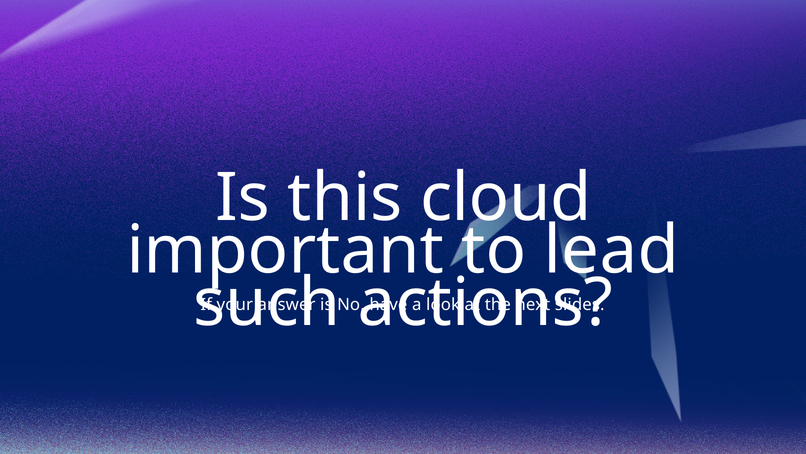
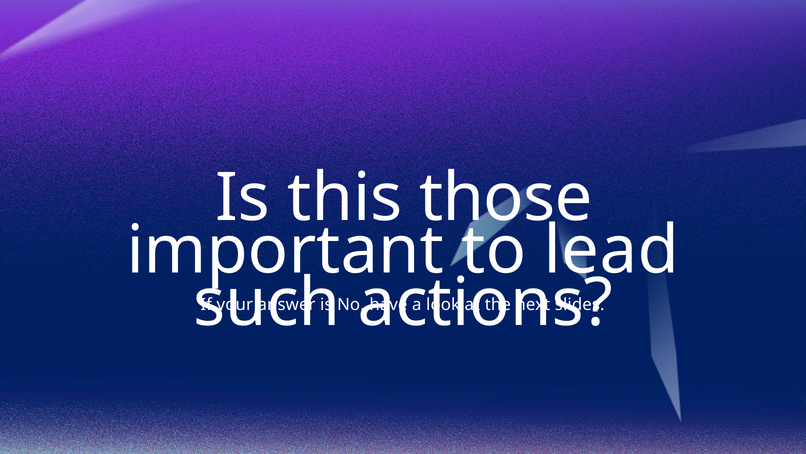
cloud: cloud -> those
